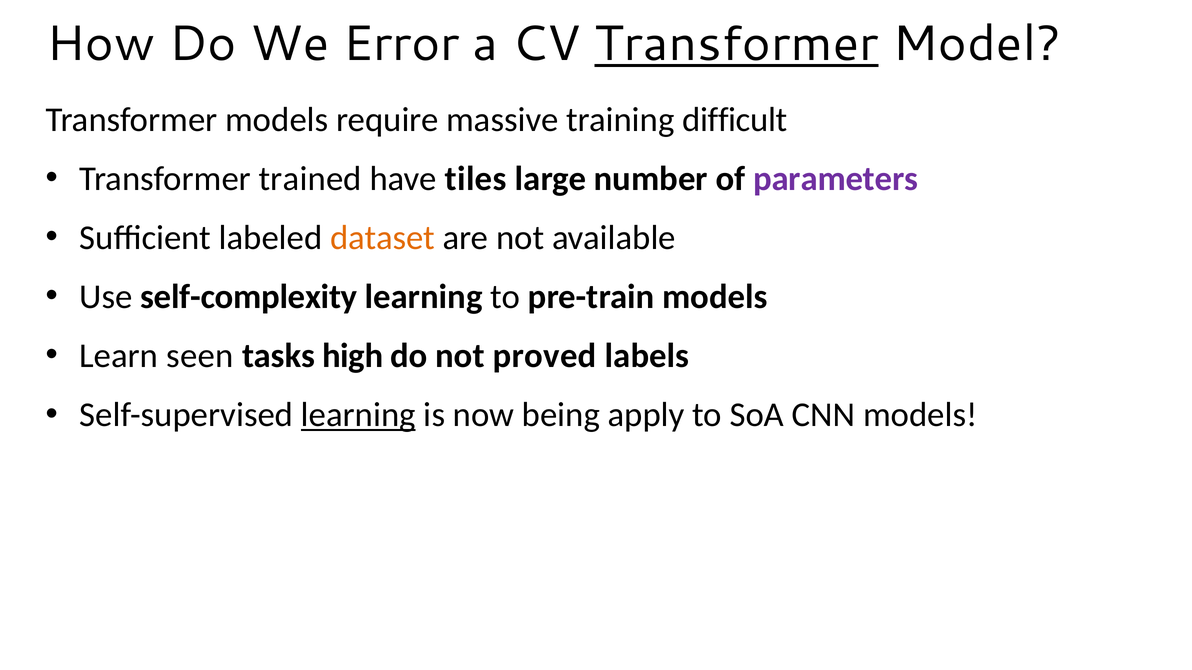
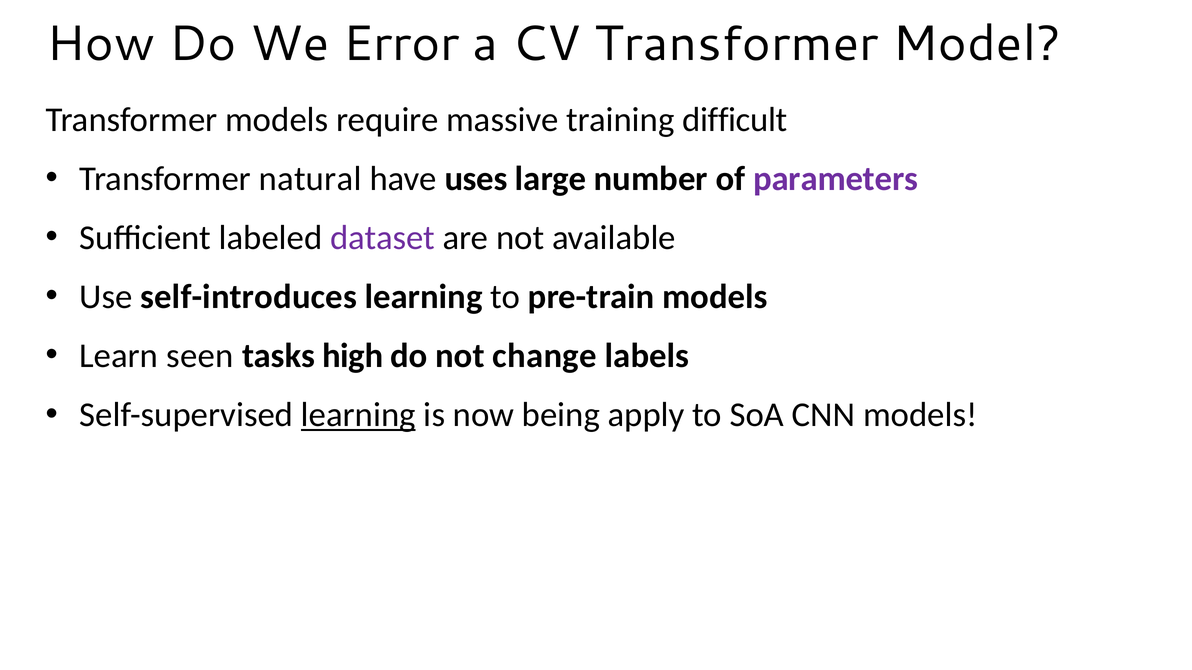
Transformer at (736, 44) underline: present -> none
trained: trained -> natural
tiles: tiles -> uses
dataset colour: orange -> purple
self-complexity: self-complexity -> self-introduces
proved: proved -> change
